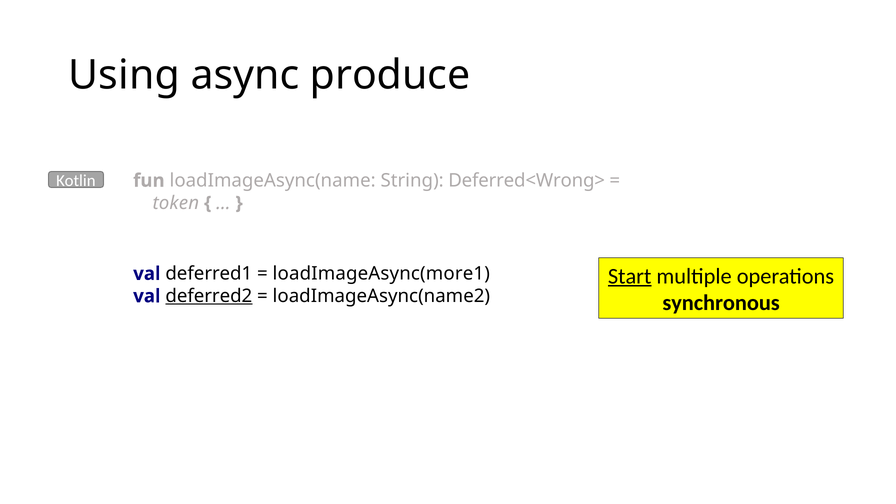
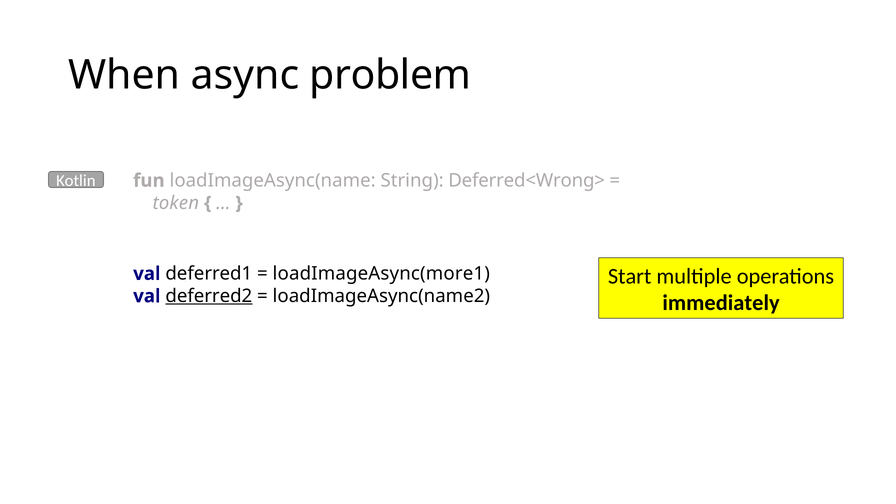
Using: Using -> When
produce: produce -> problem
Start underline: present -> none
synchronous: synchronous -> immediately
